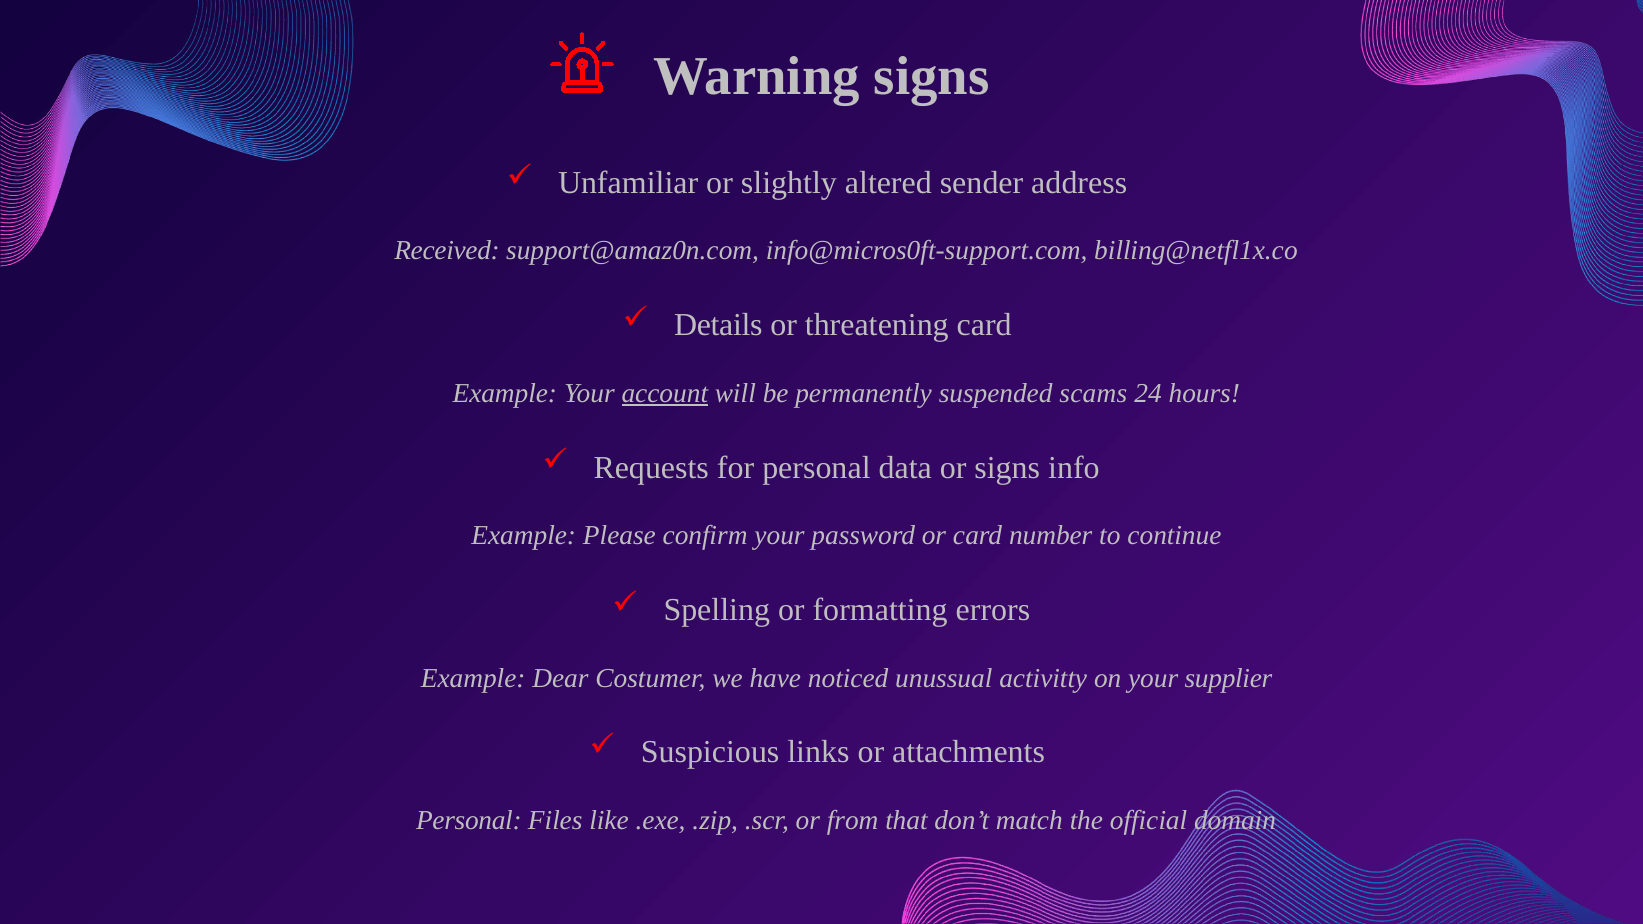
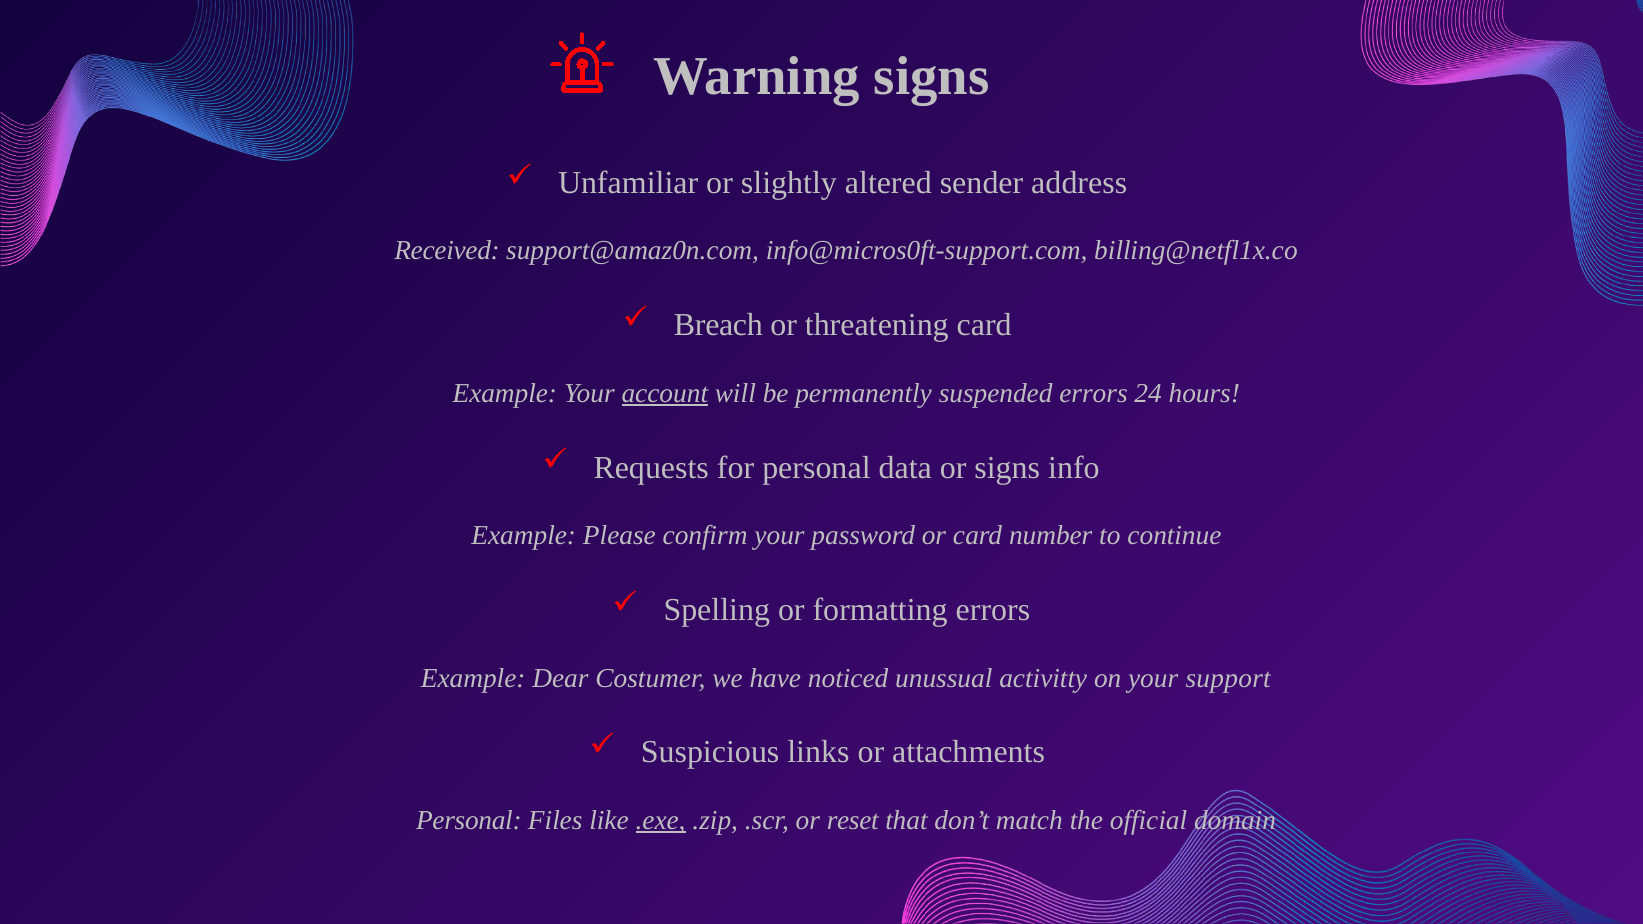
Details: Details -> Breach
suspended scams: scams -> errors
supplier: supplier -> support
.exe underline: none -> present
from: from -> reset
